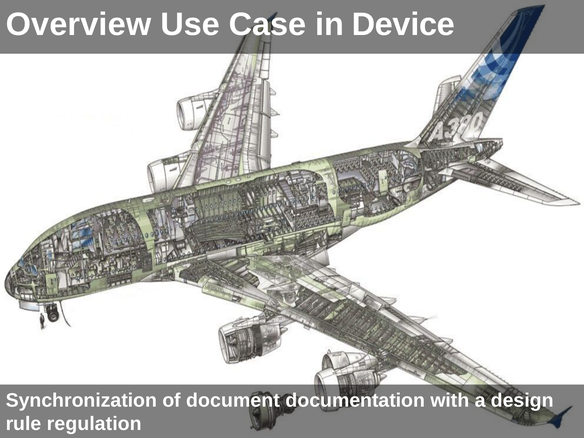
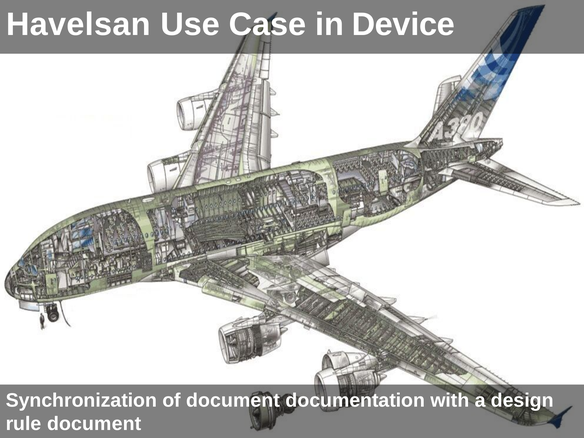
Overview: Overview -> Havelsan
rule regulation: regulation -> document
